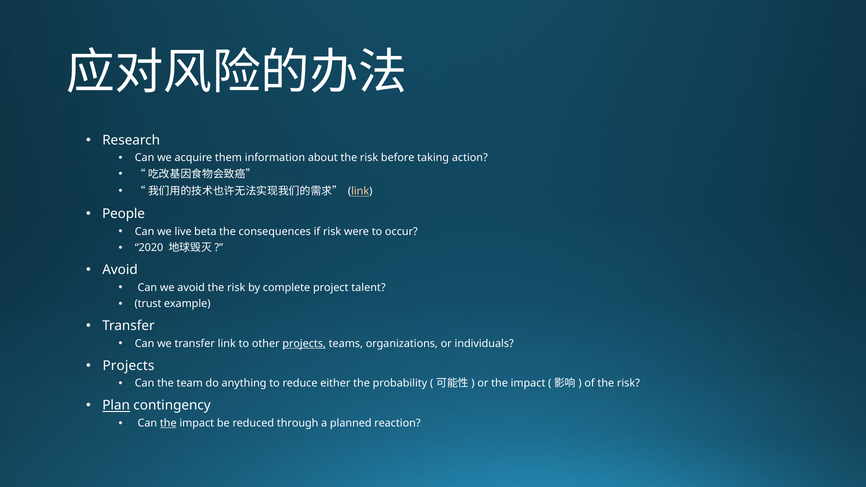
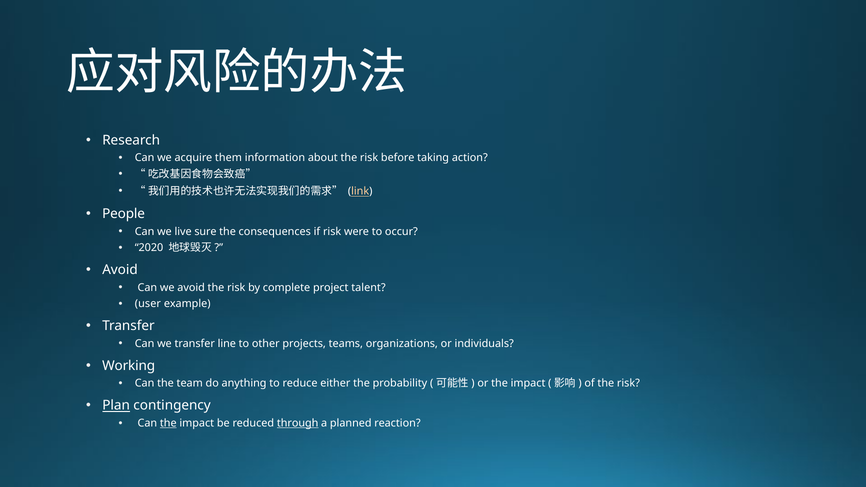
beta: beta -> sure
trust: trust -> user
transfer link: link -> line
projects at (304, 344) underline: present -> none
Projects at (128, 366): Projects -> Working
through underline: none -> present
